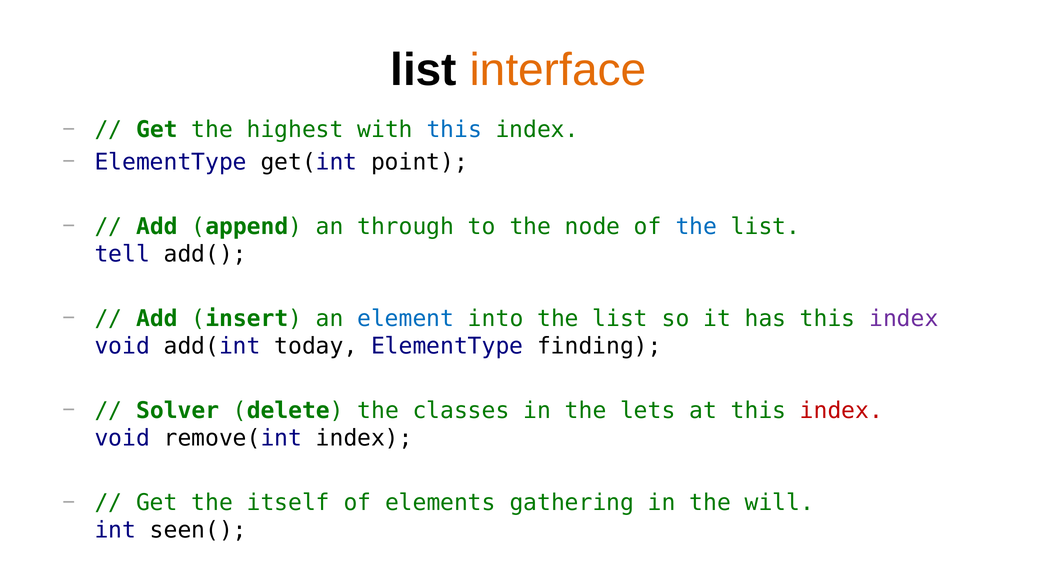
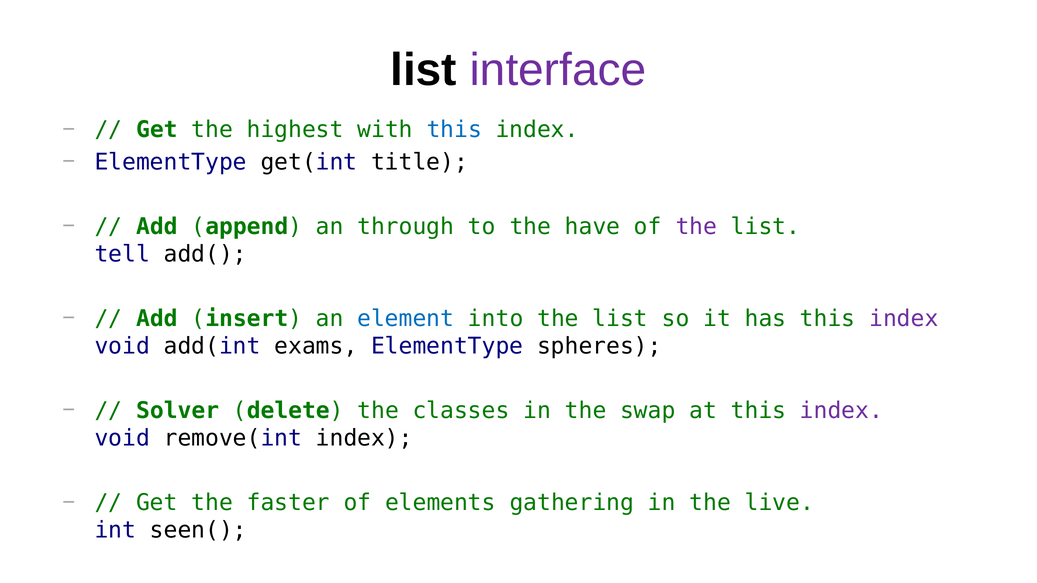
interface colour: orange -> purple
point: point -> title
node: node -> have
the at (696, 227) colour: blue -> purple
today: today -> exams
finding: finding -> spheres
lets: lets -> swap
index at (841, 411) colour: red -> purple
itself: itself -> faster
will: will -> live
